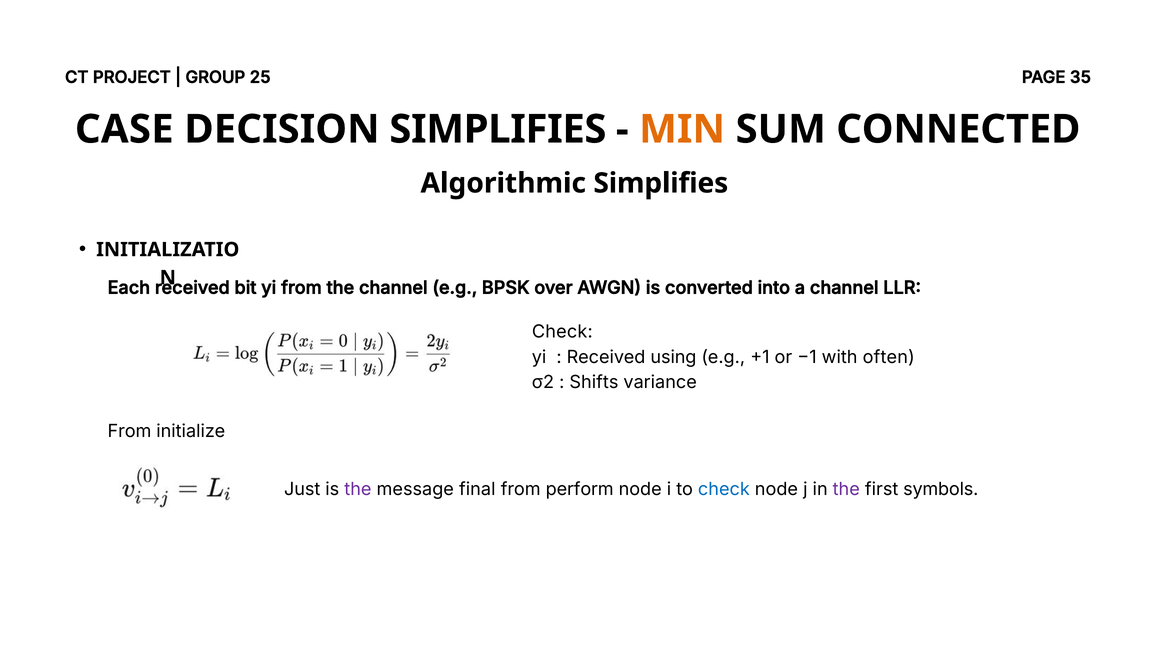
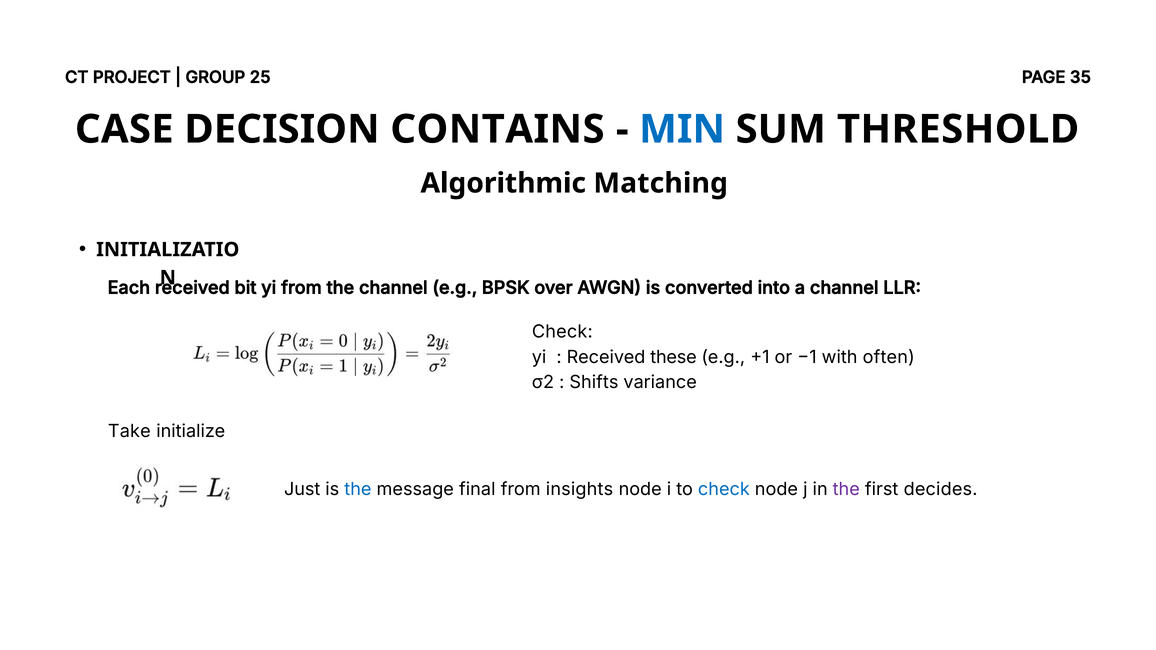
DECISION SIMPLIFIES: SIMPLIFIES -> CONTAINS
MIN colour: orange -> blue
CONNECTED: CONNECTED -> THRESHOLD
Algorithmic Simplifies: Simplifies -> Matching
using: using -> these
From at (129, 432): From -> Take
the at (358, 490) colour: purple -> blue
perform: perform -> insights
symbols: symbols -> decides
